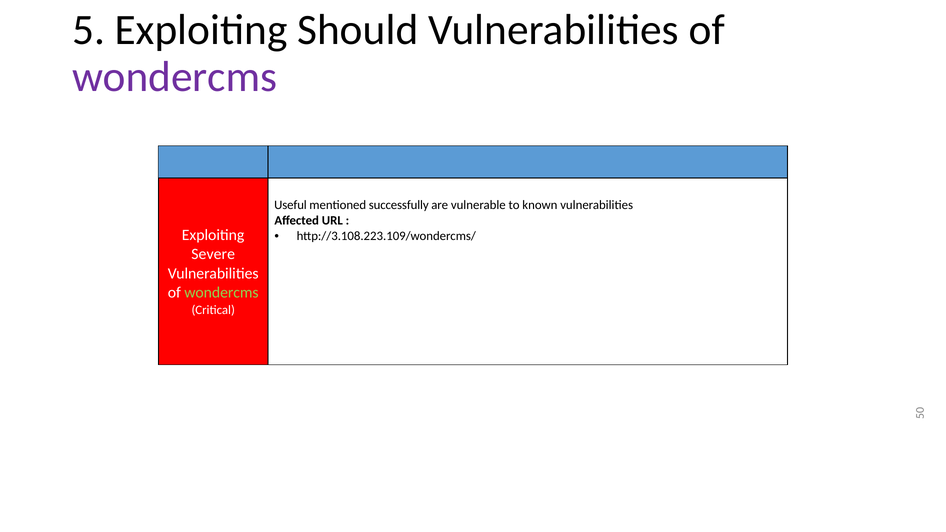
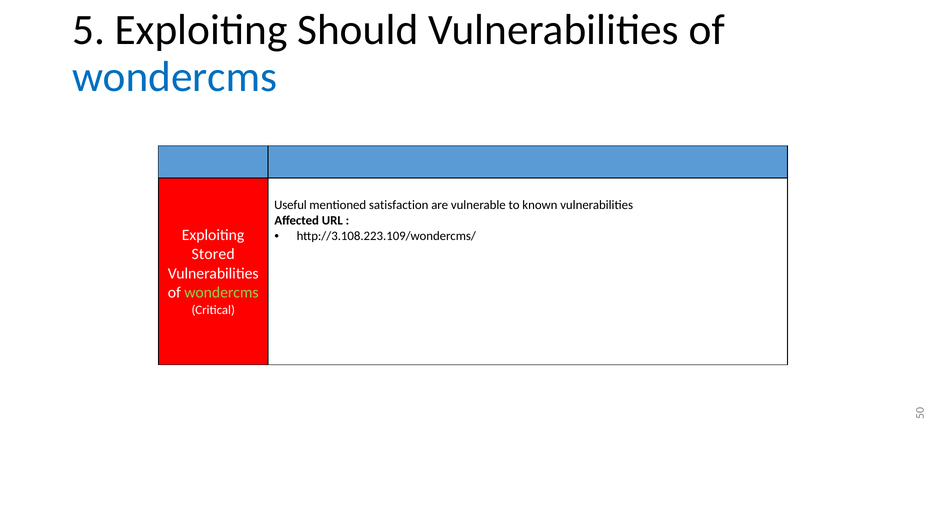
wondercms at (175, 77) colour: purple -> blue
successfully: successfully -> satisfaction
Severe: Severe -> Stored
